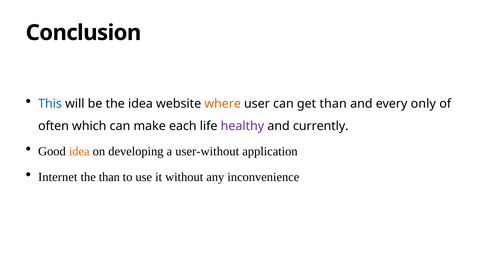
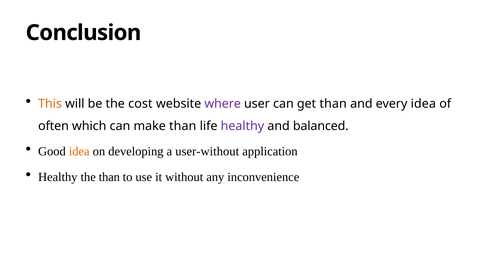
This colour: blue -> orange
the idea: idea -> cost
where colour: orange -> purple
every only: only -> idea
make each: each -> than
currently: currently -> balanced
Internet at (58, 177): Internet -> Healthy
